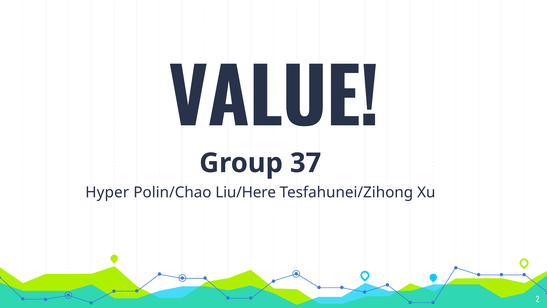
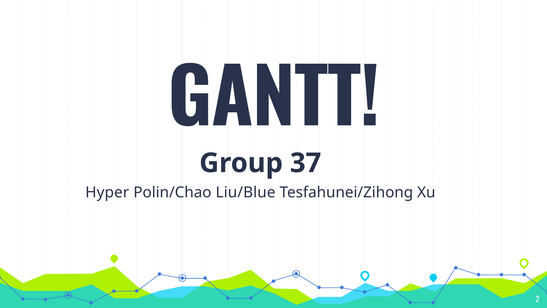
VALUE: VALUE -> GANTT
Liu/Here: Liu/Here -> Liu/Blue
